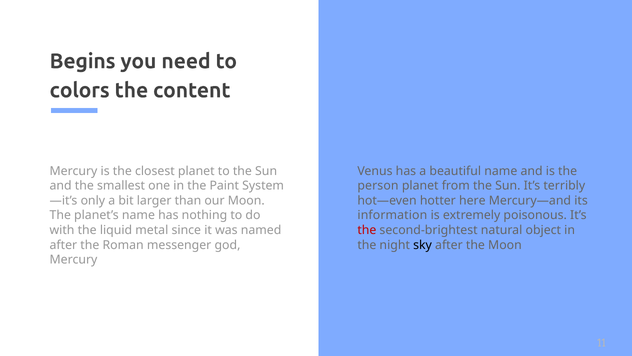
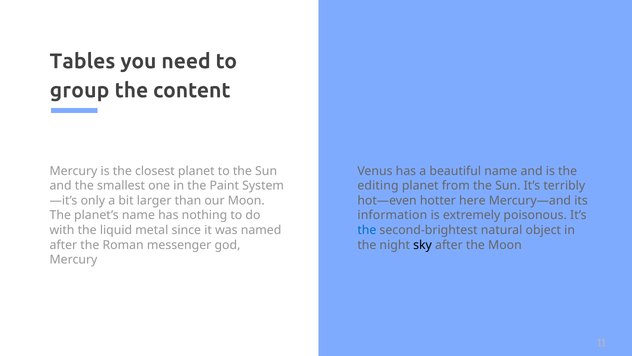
Begins: Begins -> Tables
colors: colors -> group
person: person -> editing
the at (367, 230) colour: red -> blue
